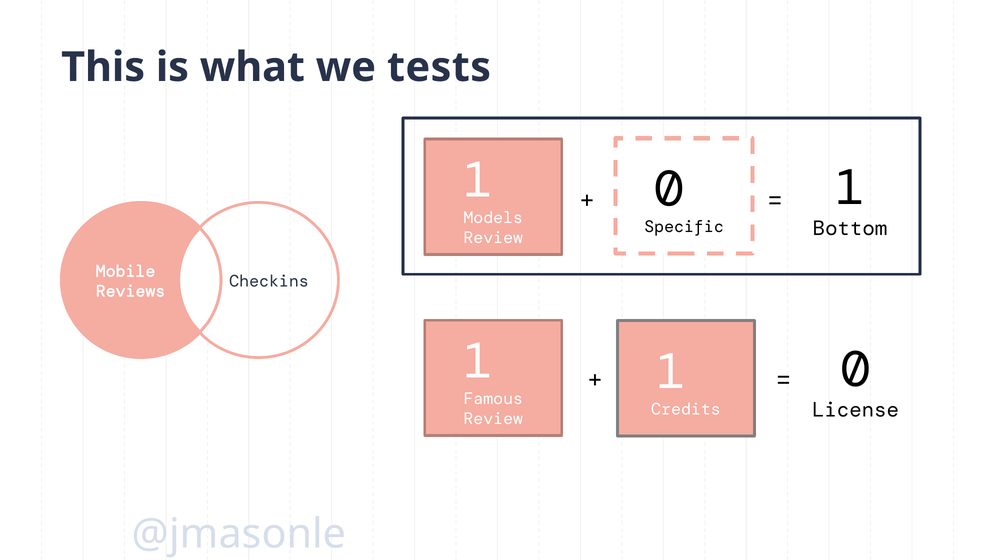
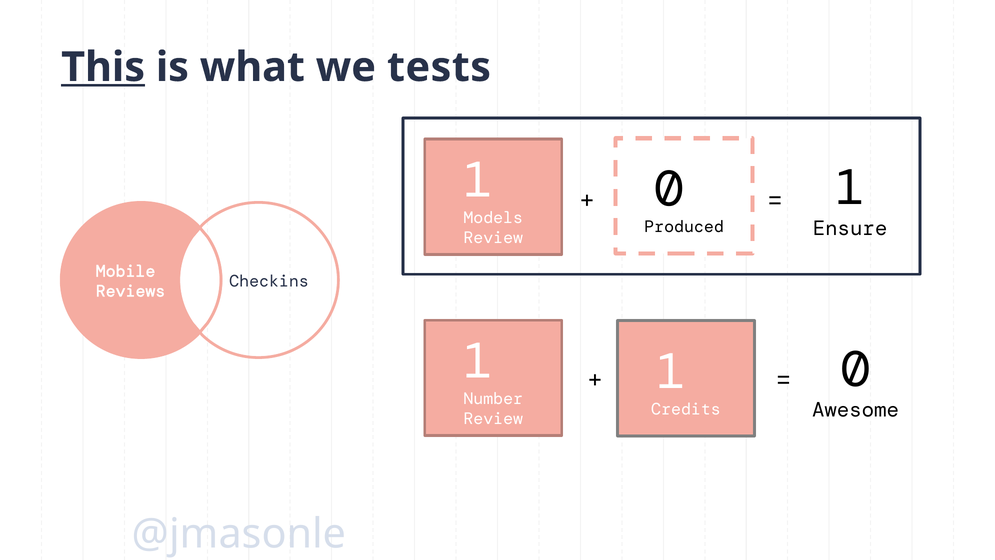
This underline: none -> present
Bottom: Bottom -> Ensure
Specific: Specific -> Produced
Famous: Famous -> Number
License: License -> Awesome
